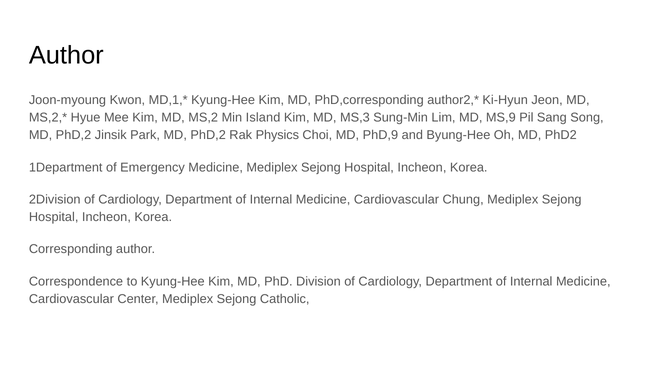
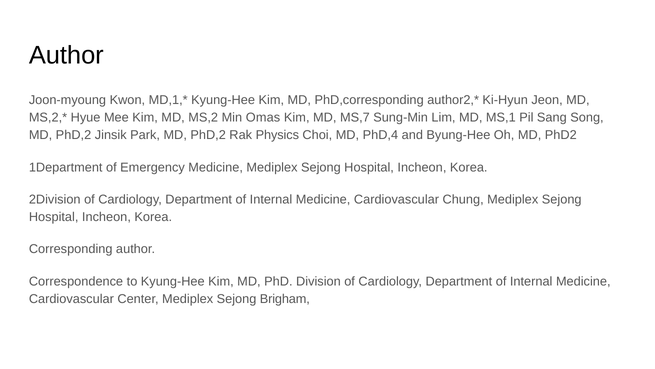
Island: Island -> Omas
MS,3: MS,3 -> MS,7
MS,9: MS,9 -> MS,1
PhD,9: PhD,9 -> PhD,4
Catholic: Catholic -> Brigham
